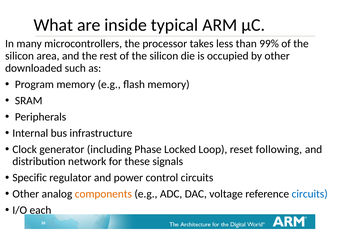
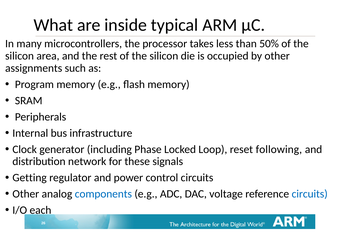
99%: 99% -> 50%
downloaded: downloaded -> assignments
Specific: Specific -> Getting
components colour: orange -> blue
